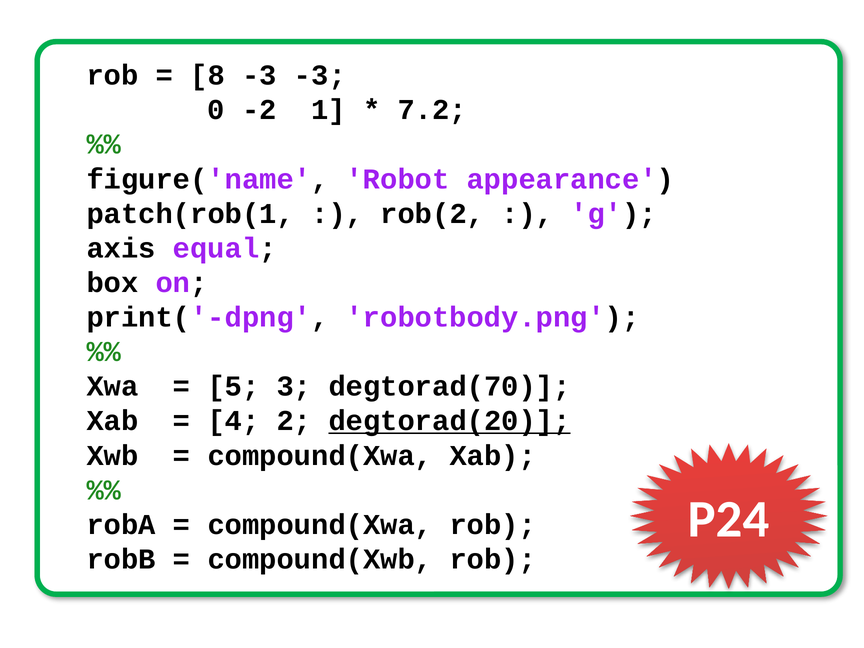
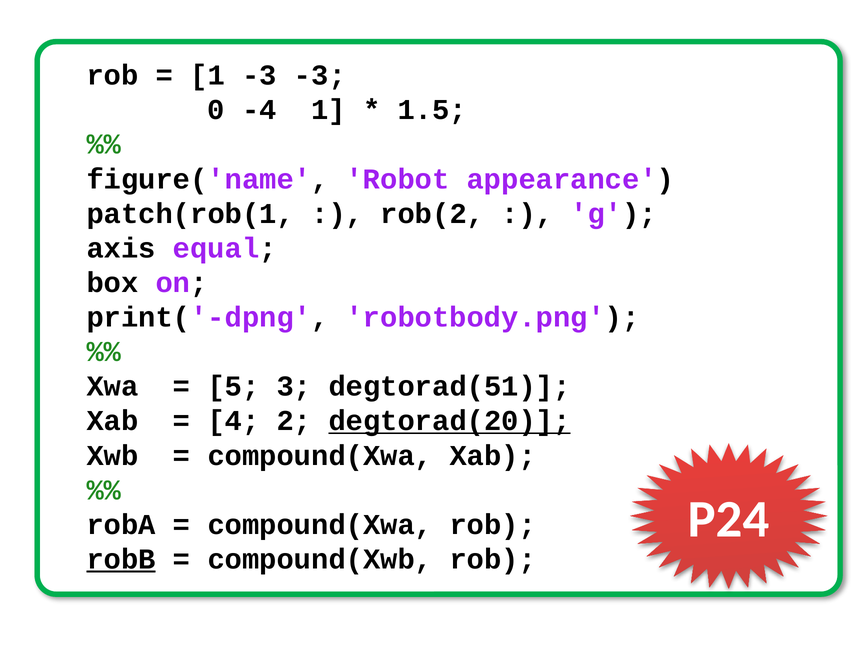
8 at (208, 75): 8 -> 1
-2: -2 -> -4
7.2: 7.2 -> 1.5
degtorad(70: degtorad(70 -> degtorad(51
robB underline: none -> present
